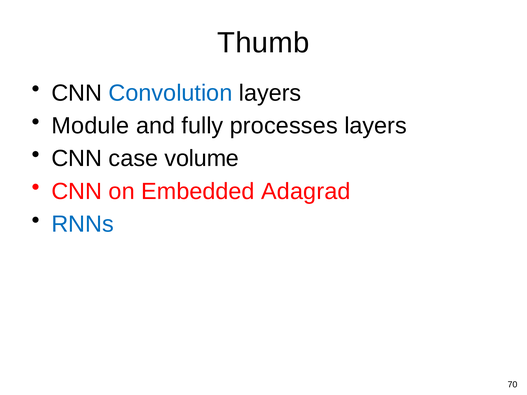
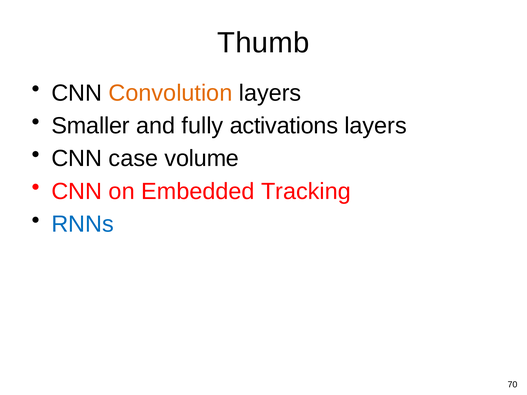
Convolution colour: blue -> orange
Module: Module -> Smaller
processes: processes -> activations
Adagrad: Adagrad -> Tracking
